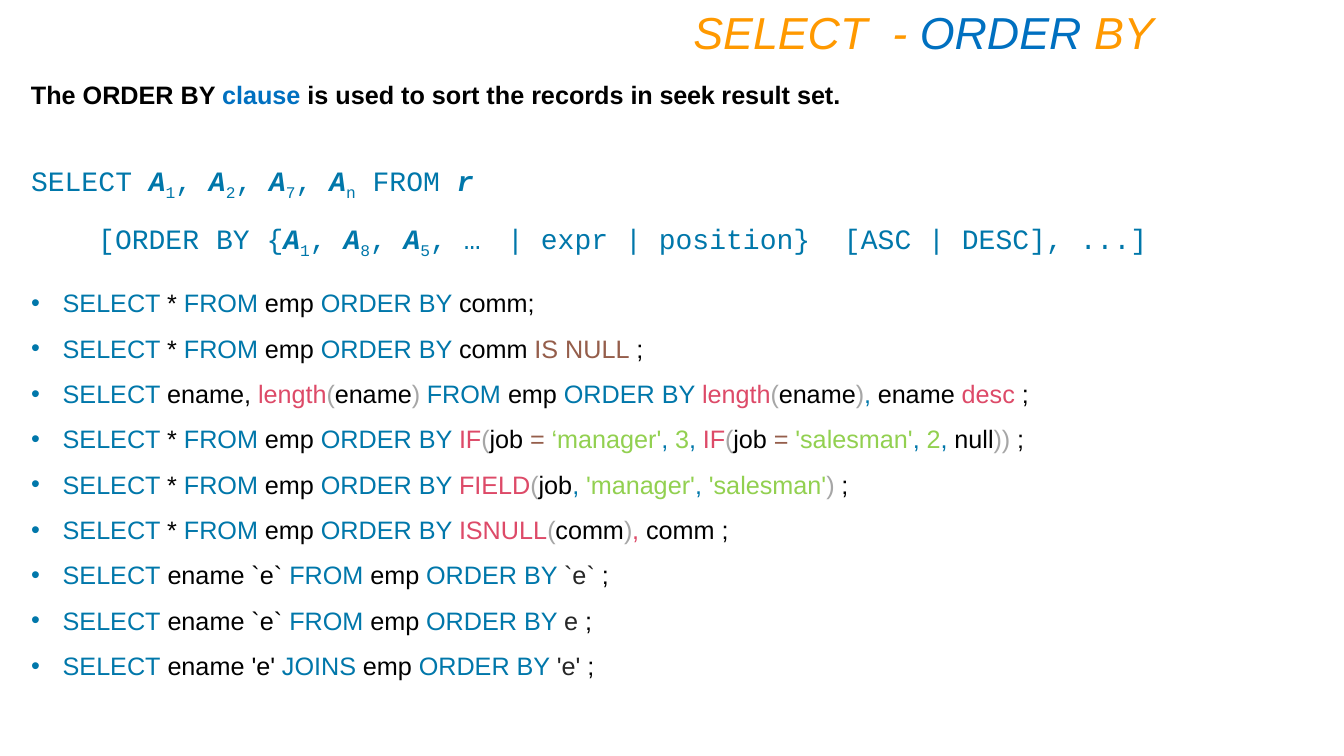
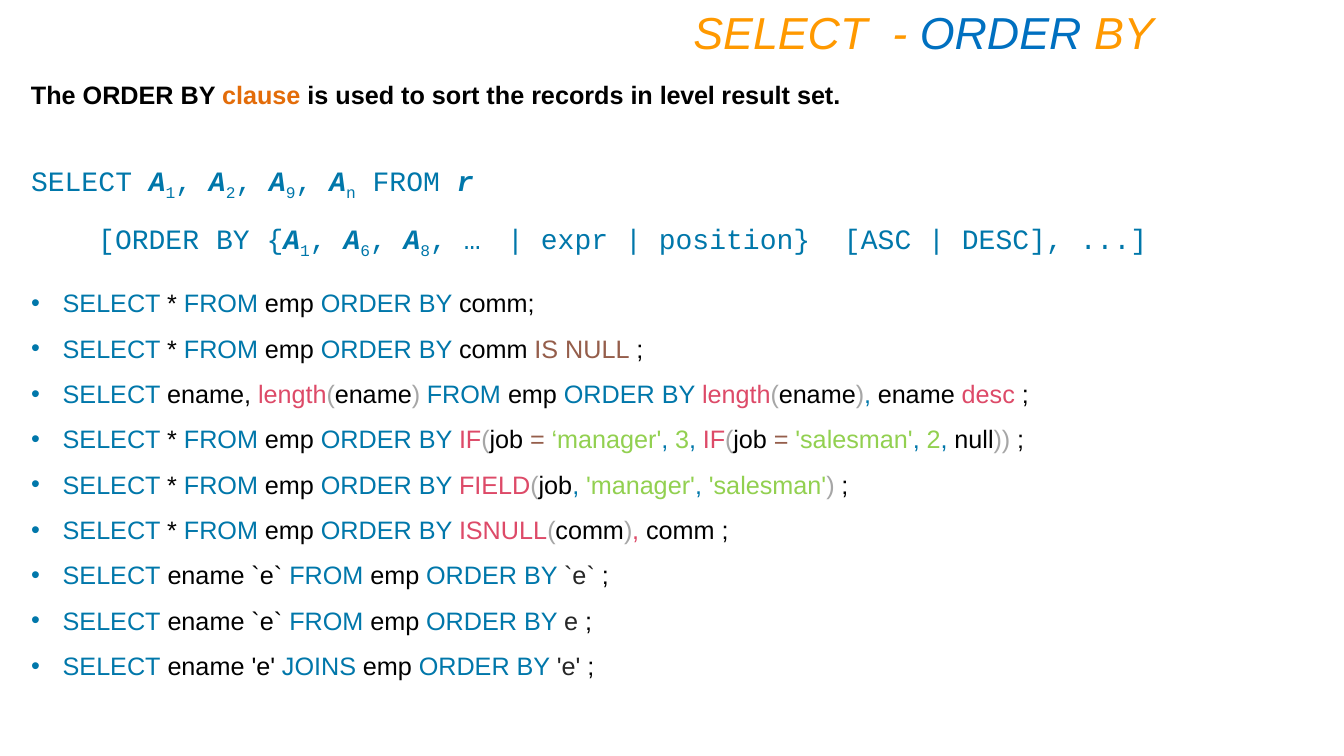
clause colour: blue -> orange
seek: seek -> level
7: 7 -> 9
8: 8 -> 6
5: 5 -> 8
